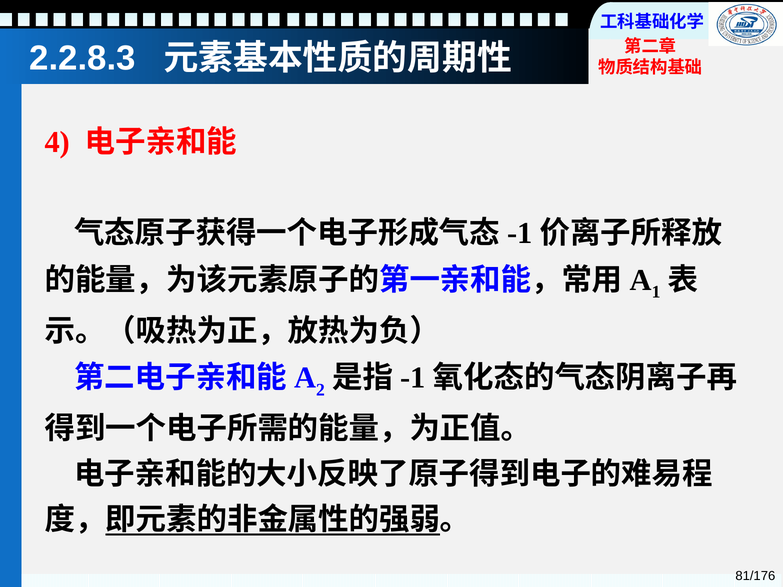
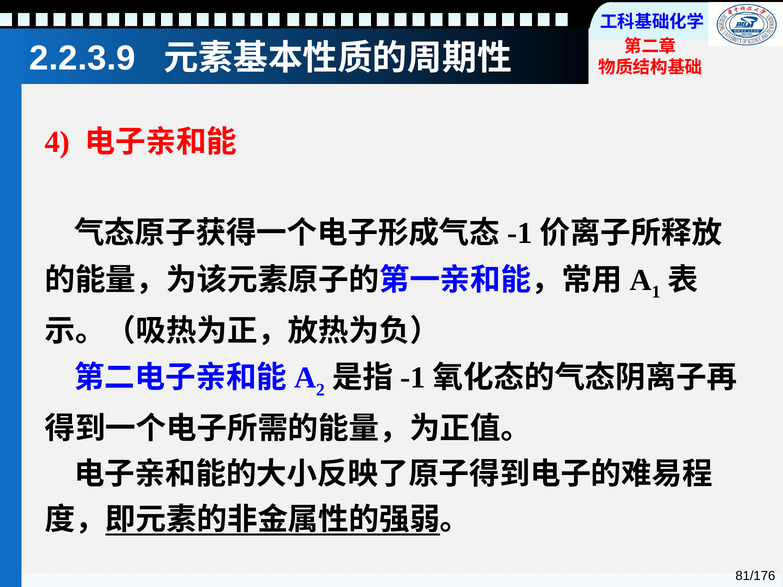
2.2.8.3: 2.2.8.3 -> 2.2.3.9
